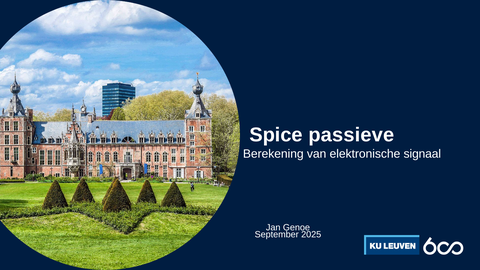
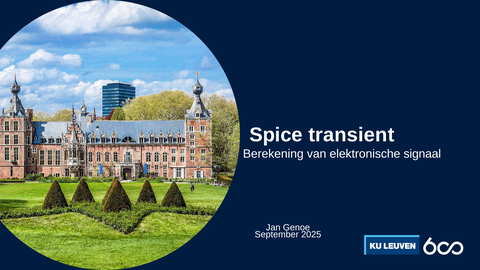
passieve: passieve -> transient
